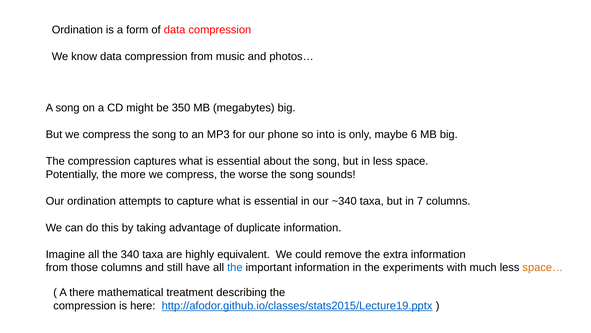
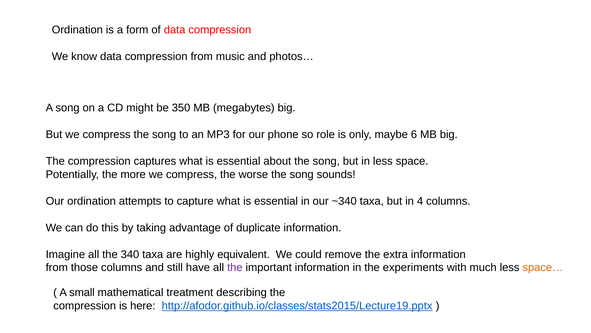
into: into -> role
7: 7 -> 4
the at (235, 267) colour: blue -> purple
there: there -> small
